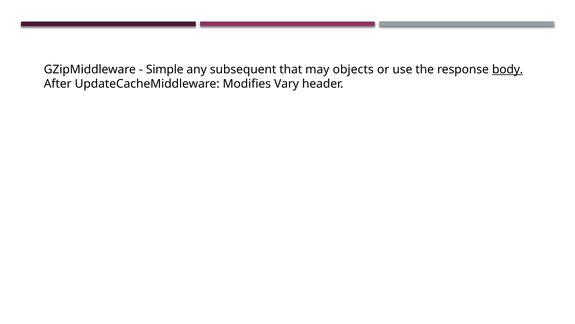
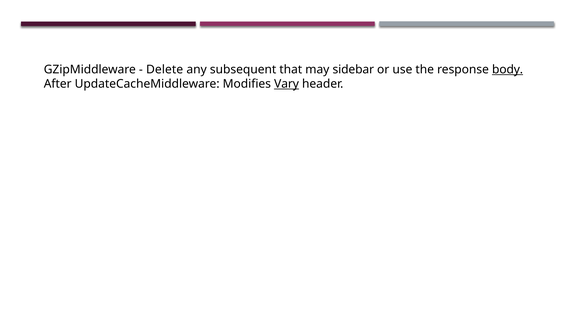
Simple: Simple -> Delete
objects: objects -> sidebar
Vary underline: none -> present
